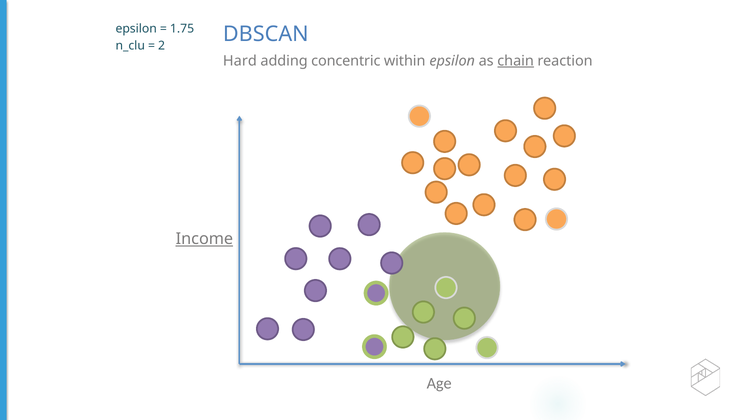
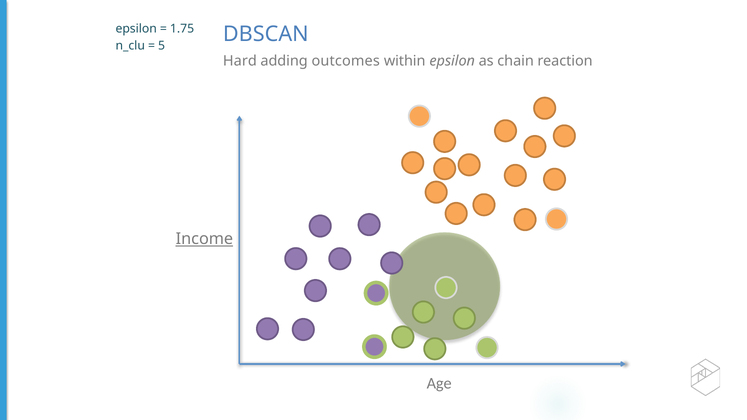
2: 2 -> 5
concentric: concentric -> outcomes
chain underline: present -> none
